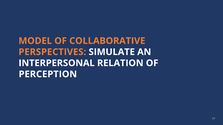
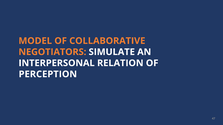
PERSPECTIVES: PERSPECTIVES -> NEGOTIATORS
